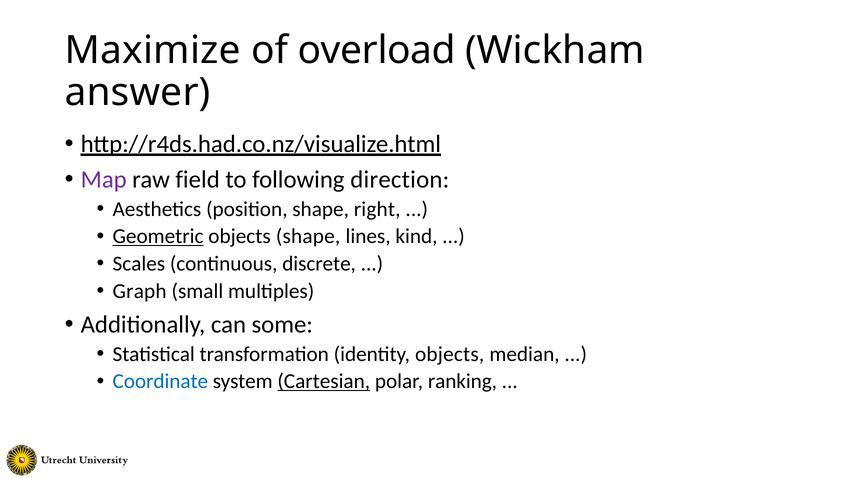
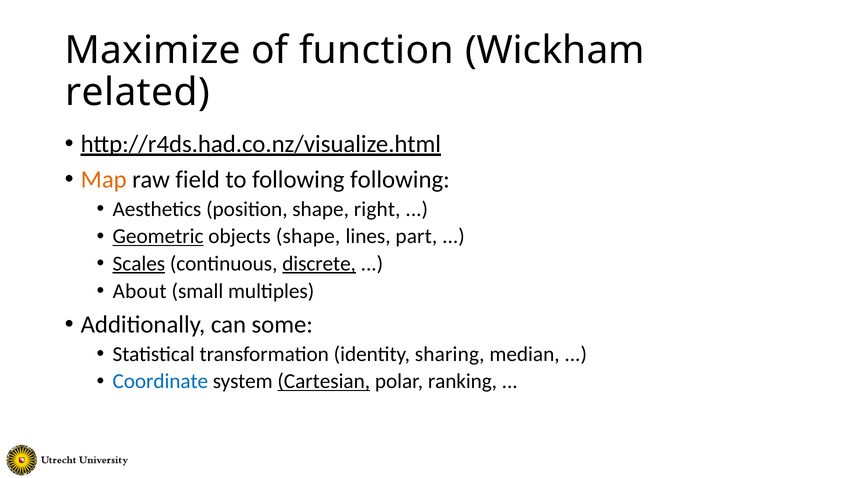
overload: overload -> function
answer: answer -> related
Map colour: purple -> orange
following direction: direction -> following
kind: kind -> part
Scales underline: none -> present
discrete underline: none -> present
Graph: Graph -> About
identity objects: objects -> sharing
